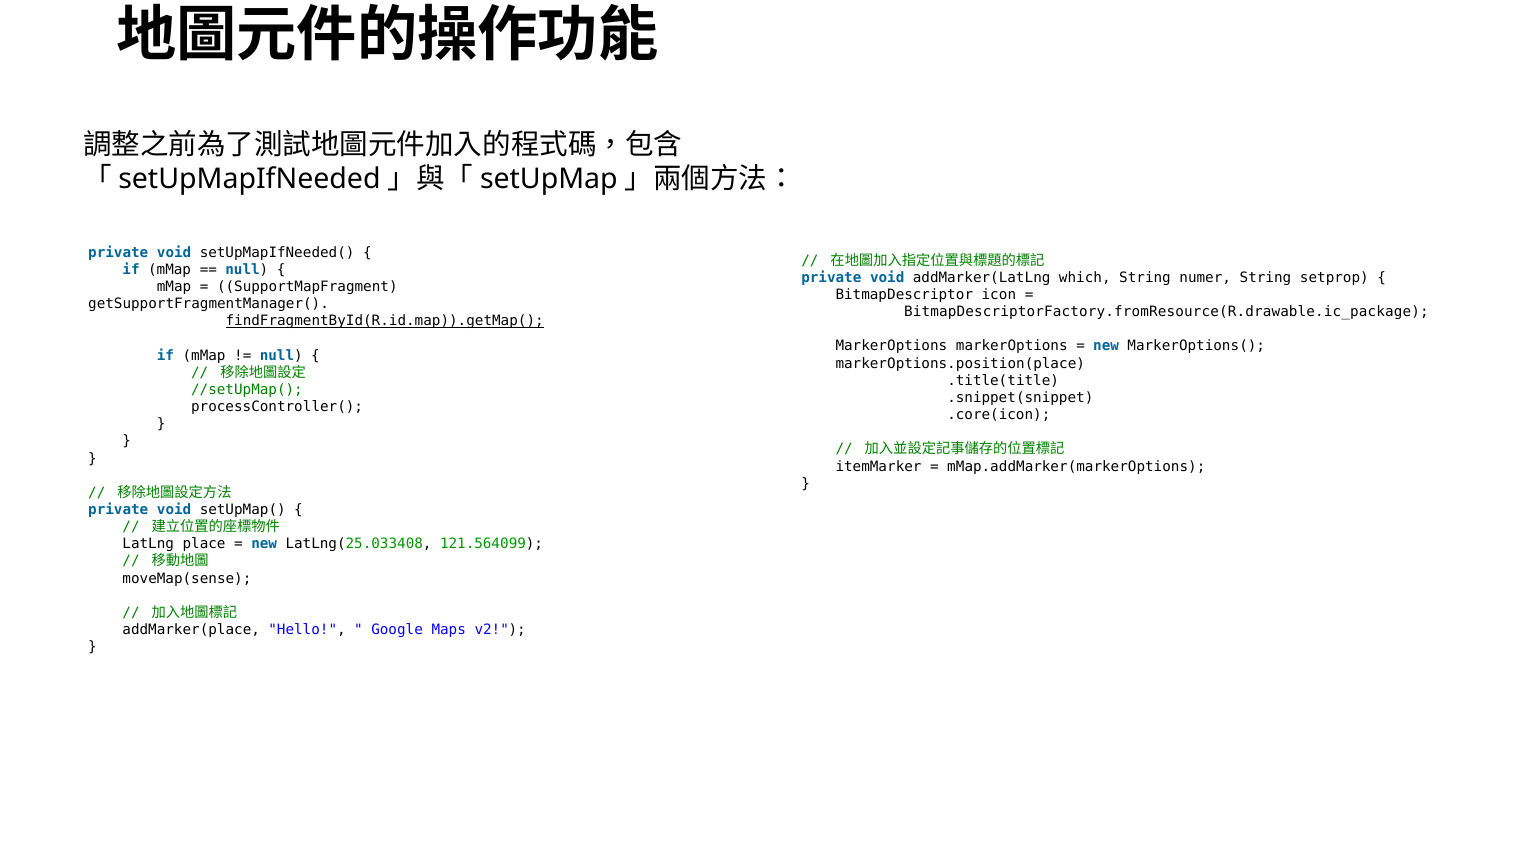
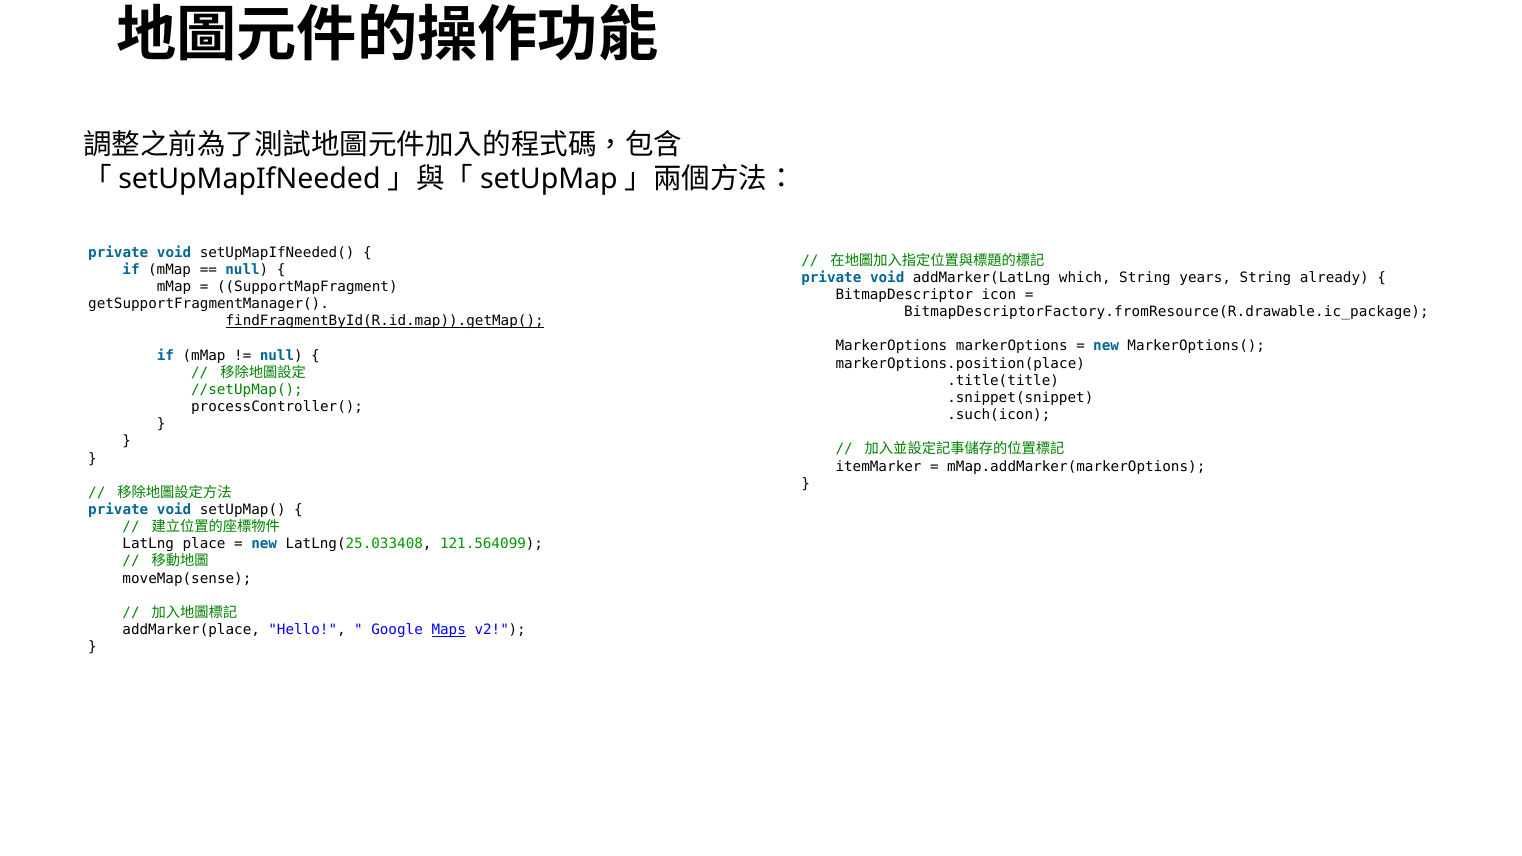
numer: numer -> years
setprop: setprop -> already
.core(icon: .core(icon -> .such(icon
Maps underline: none -> present
